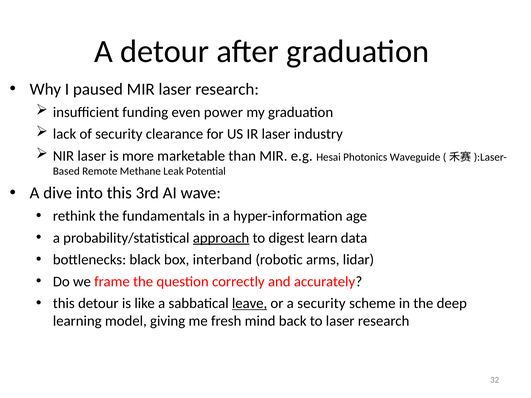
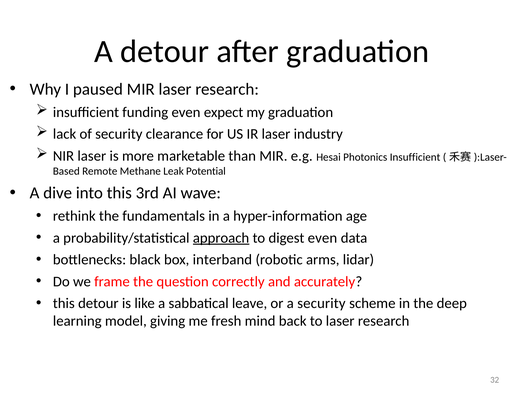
power: power -> expect
Photonics Waveguide: Waveguide -> Insufficient
digest learn: learn -> even
leave underline: present -> none
